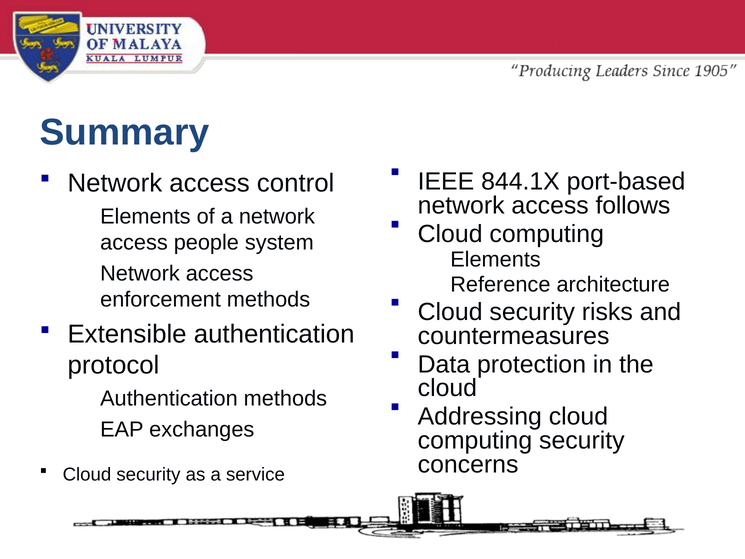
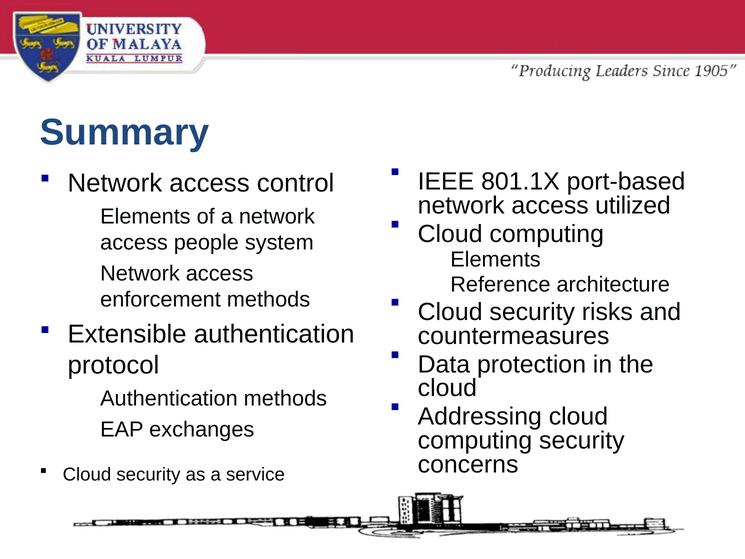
844.1X: 844.1X -> 801.1X
follows: follows -> utilized
